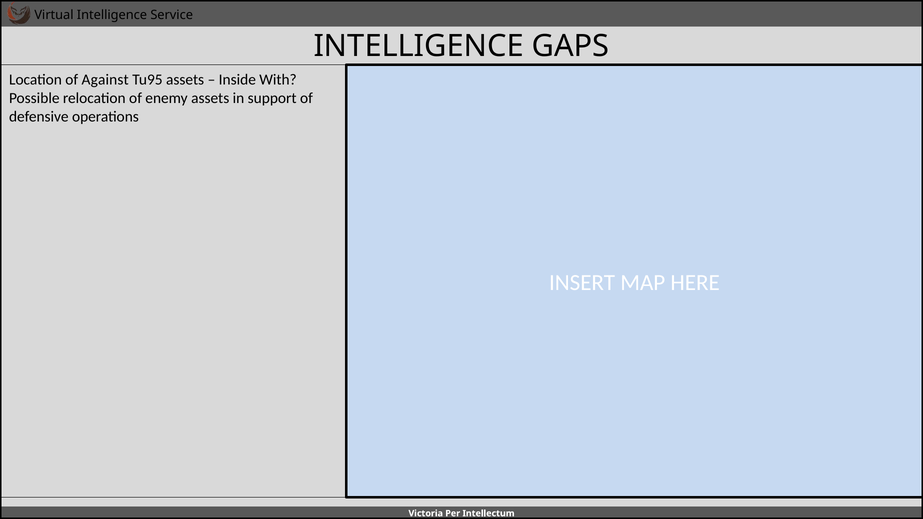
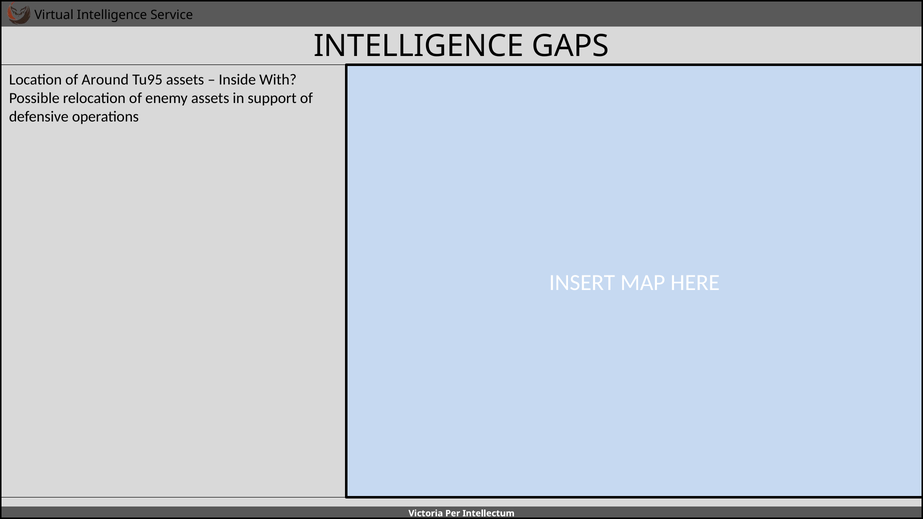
Against: Against -> Around
